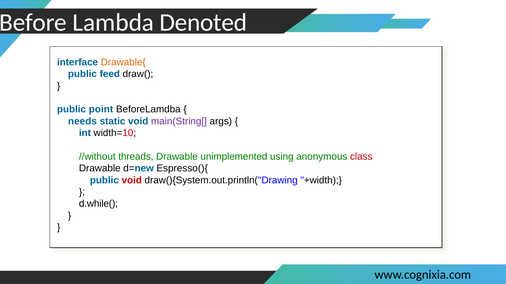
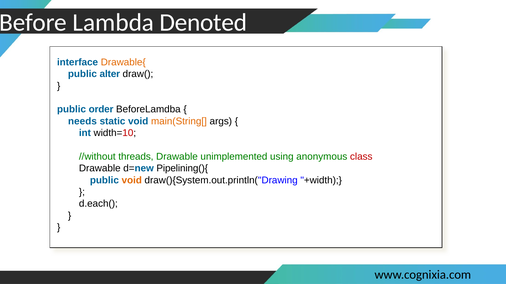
feed: feed -> alter
point: point -> order
main(String[ colour: purple -> orange
Espresso(){: Espresso(){ -> Pipelining(){
void at (132, 181) colour: red -> orange
d.while(: d.while( -> d.each(
